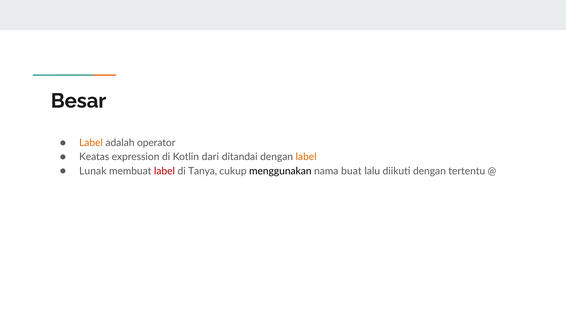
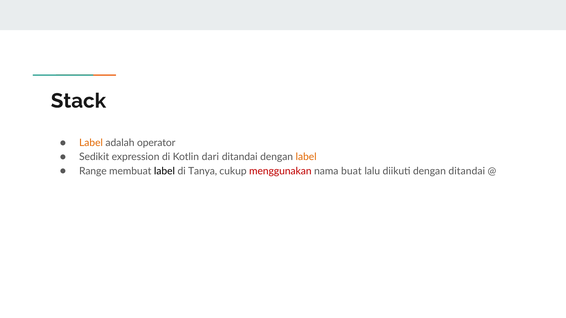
Besar: Besar -> Stack
Keatas: Keatas -> Sedikit
Lunak: Lunak -> Range
label at (164, 171) colour: red -> black
menggunakan colour: black -> red
dengan tertentu: tertentu -> ditandai
